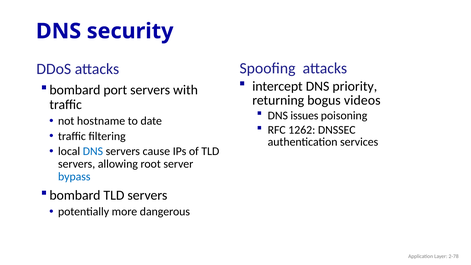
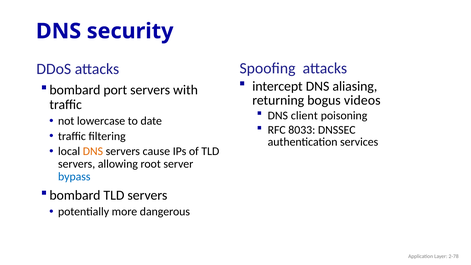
priority: priority -> aliasing
issues: issues -> client
hostname: hostname -> lowercase
1262: 1262 -> 8033
DNS at (93, 151) colour: blue -> orange
